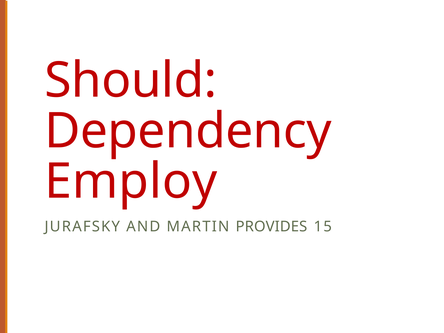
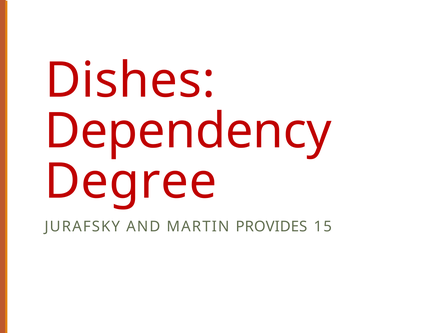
Should: Should -> Dishes
Employ: Employ -> Degree
